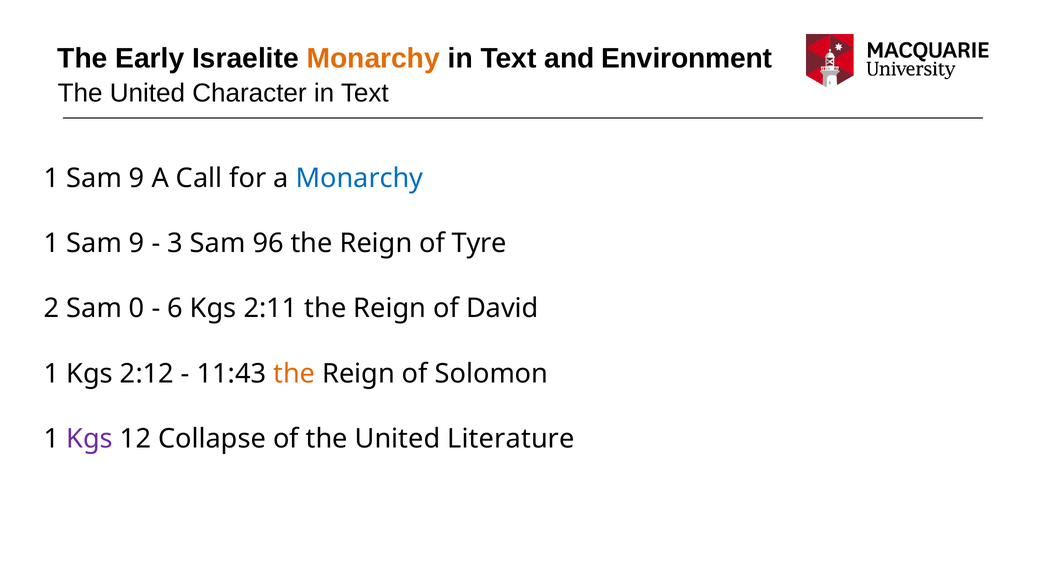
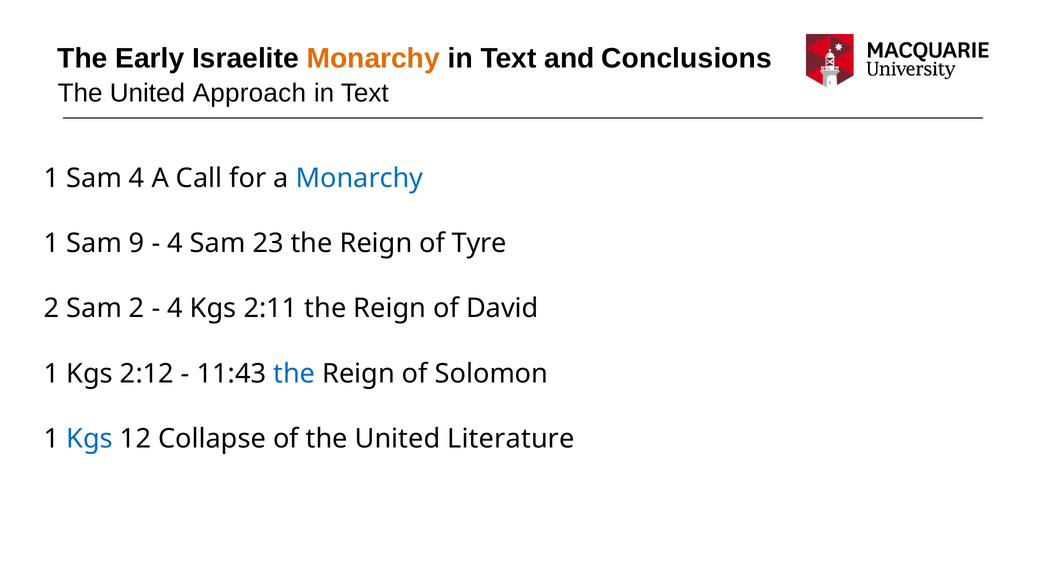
Environment: Environment -> Conclusions
Character: Character -> Approach
9 at (137, 179): 9 -> 4
3 at (175, 244): 3 -> 4
96: 96 -> 23
Sam 0: 0 -> 2
6 at (175, 309): 6 -> 4
the at (294, 374) colour: orange -> blue
Kgs at (90, 439) colour: purple -> blue
